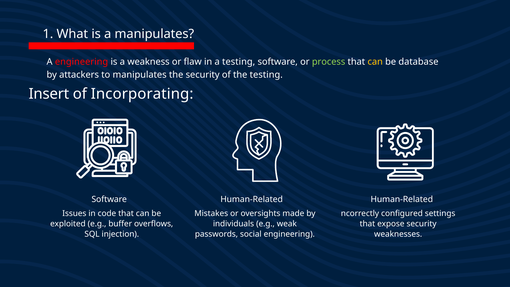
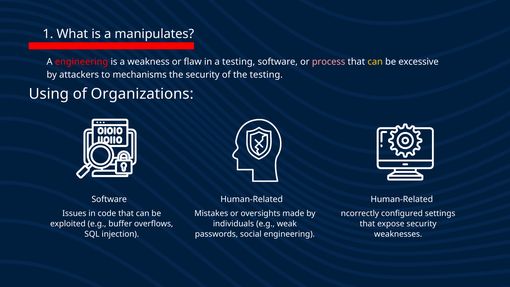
process colour: light green -> pink
database: database -> excessive
to manipulates: manipulates -> mechanisms
Insert: Insert -> Using
Incorporating: Incorporating -> Organizations
